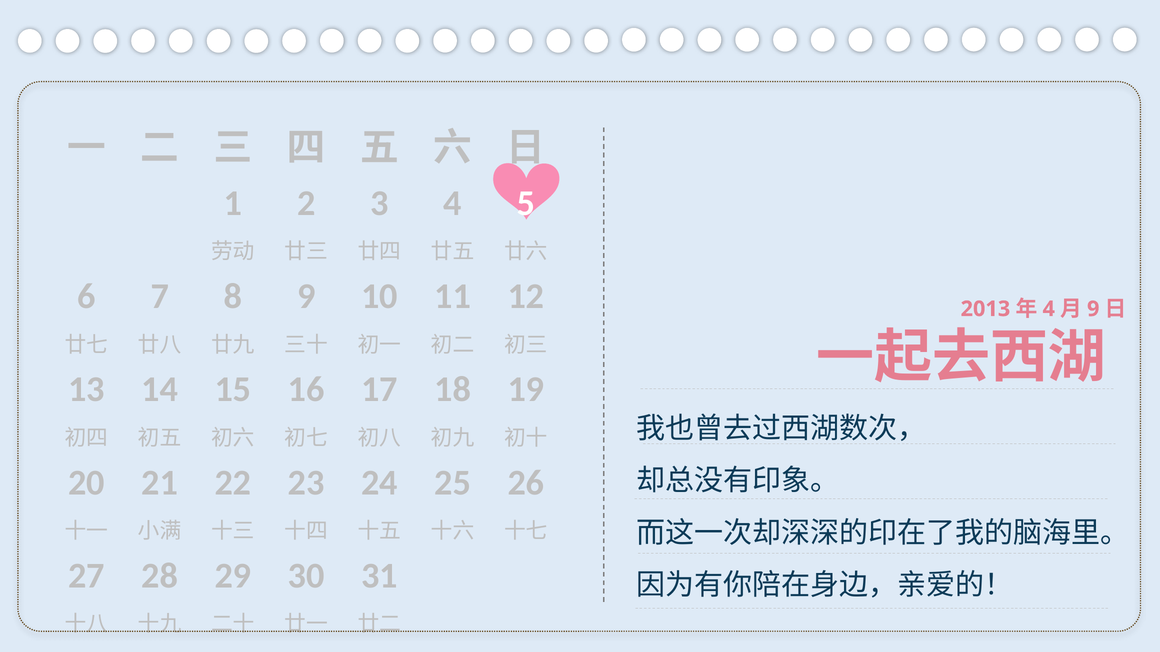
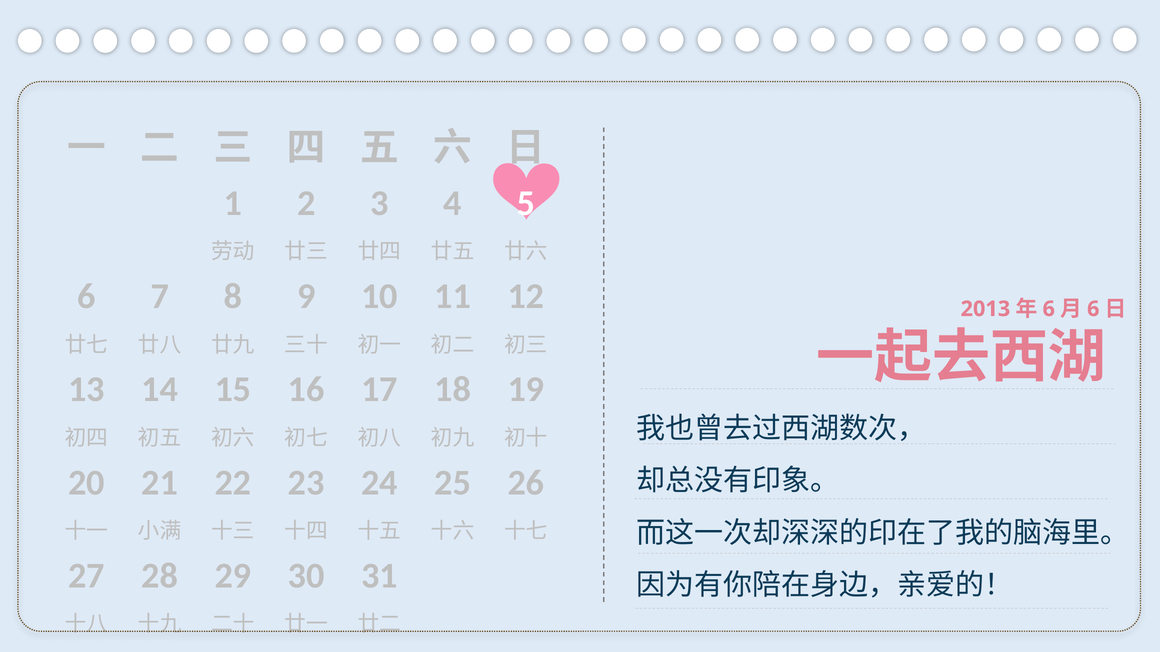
4 at (1049, 309): 4 -> 6
9 at (1093, 309): 9 -> 6
